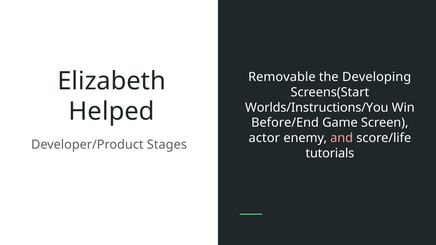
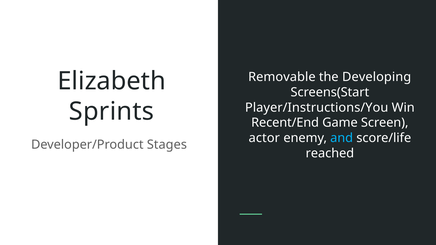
Worlds/Instructions/You: Worlds/Instructions/You -> Player/Instructions/You
Helped: Helped -> Sprints
Before/End: Before/End -> Recent/End
and colour: pink -> light blue
tutorials: tutorials -> reached
